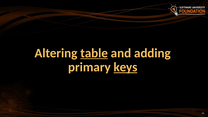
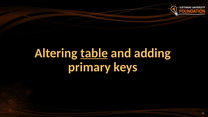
keys underline: present -> none
